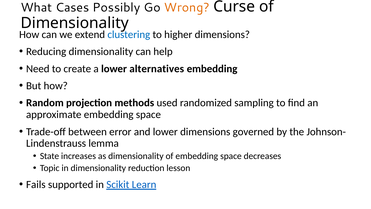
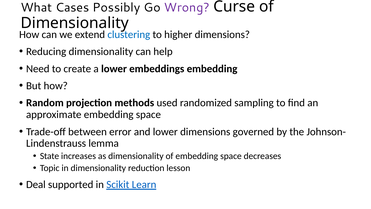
Wrong colour: orange -> purple
alternatives: alternatives -> embeddings
Fails: Fails -> Deal
